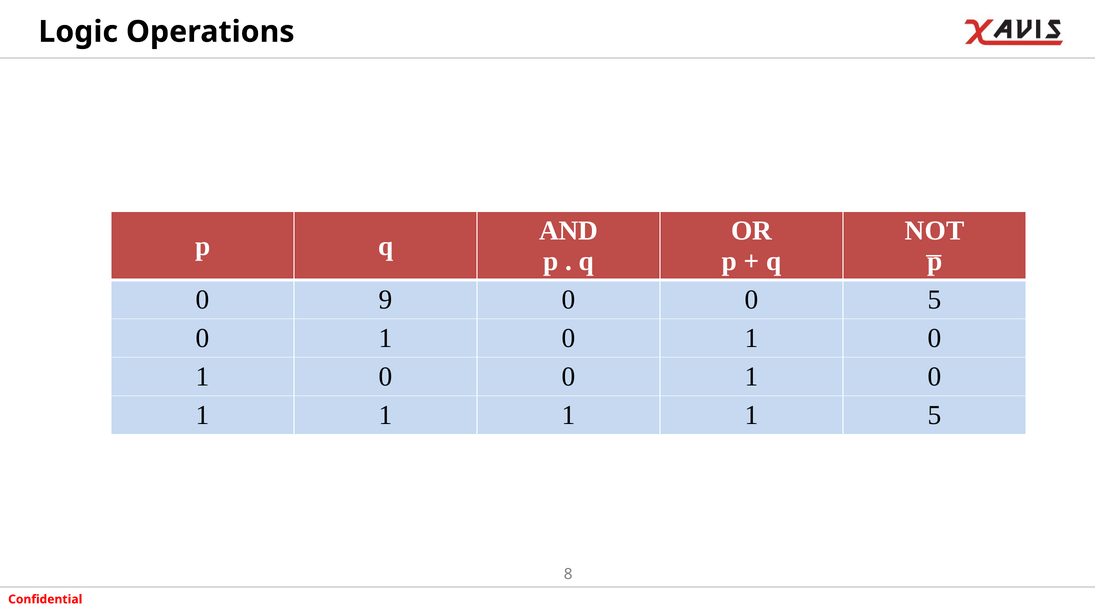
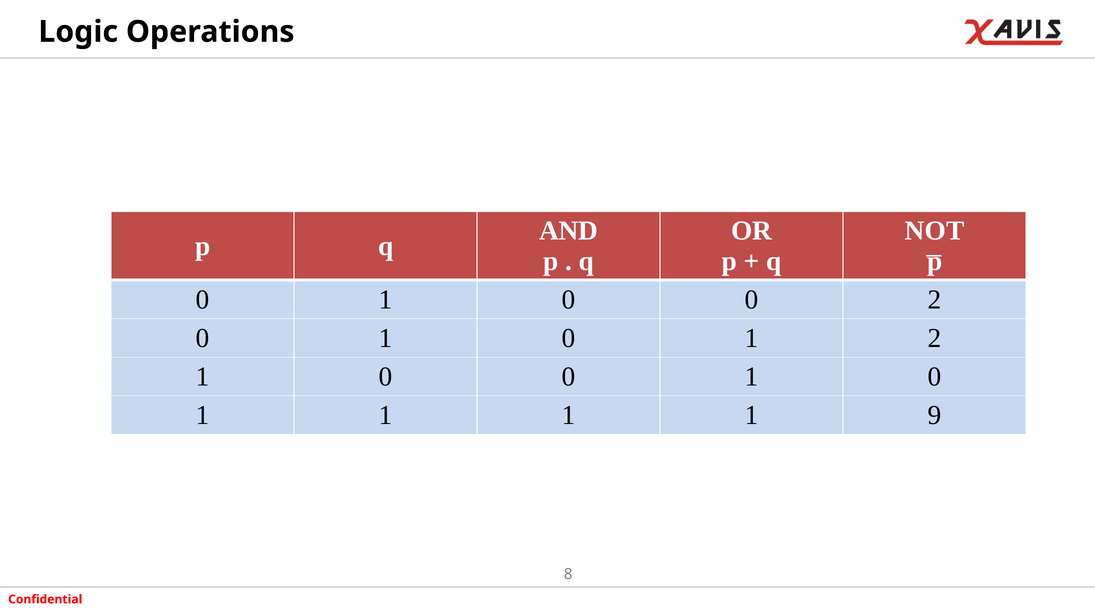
9 at (386, 300): 9 -> 1
0 5: 5 -> 2
0 at (935, 338): 0 -> 2
1 5: 5 -> 9
